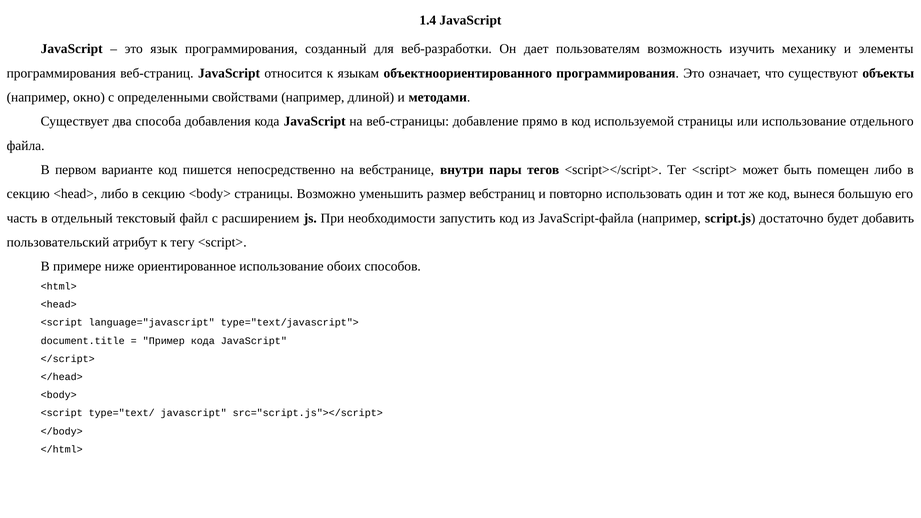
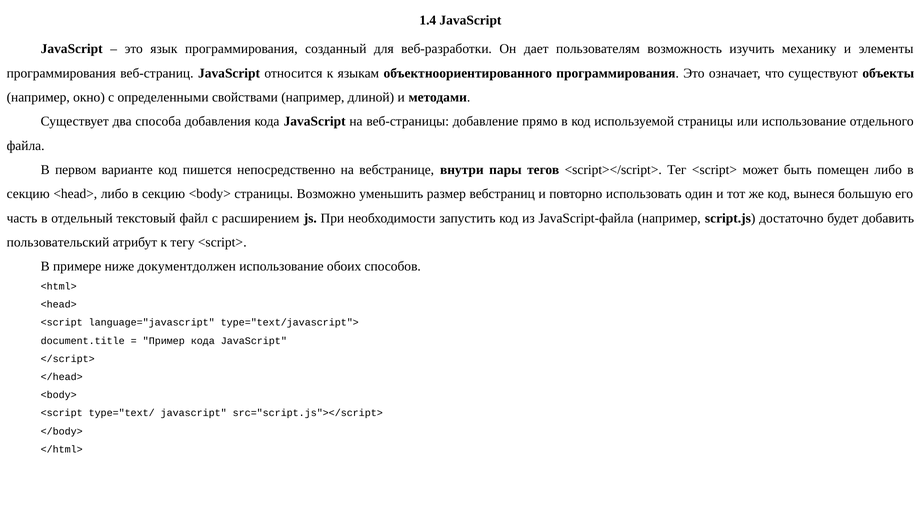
ориентированное: ориентированное -> документдолжен
